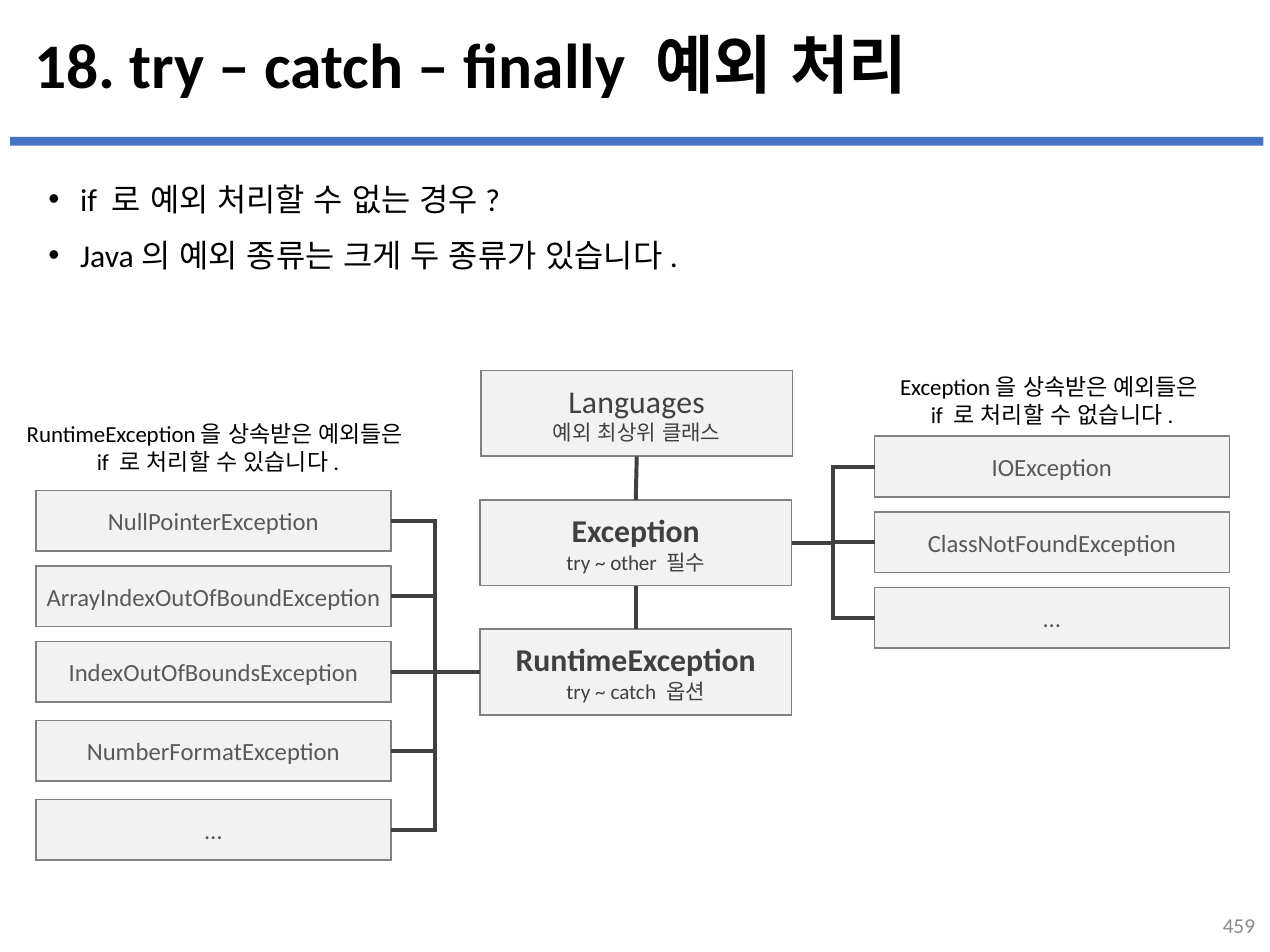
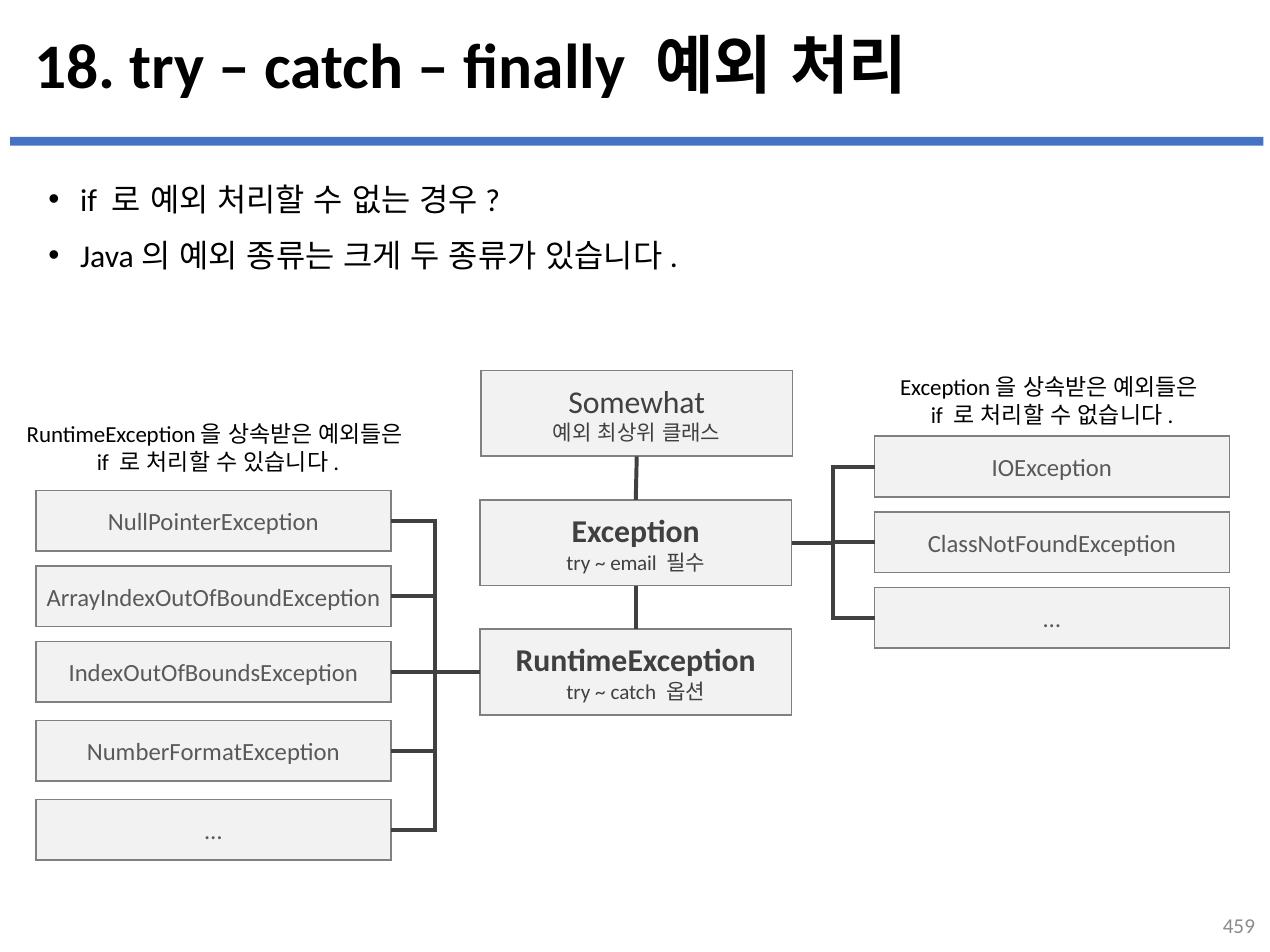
Languages: Languages -> Somewhat
other: other -> email
